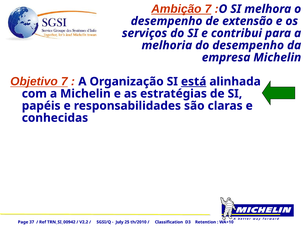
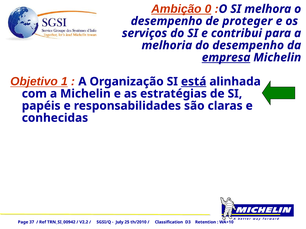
Ambição 7: 7 -> 0
extensão: extensão -> proteger
empresa underline: none -> present
Objetivo 7: 7 -> 1
